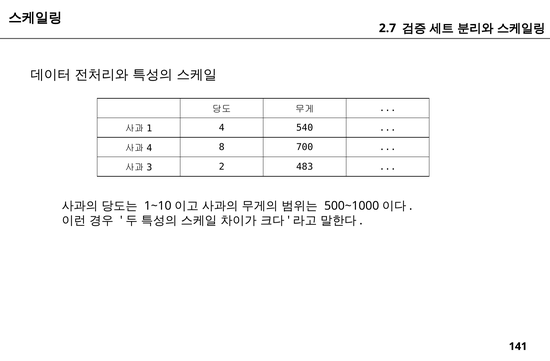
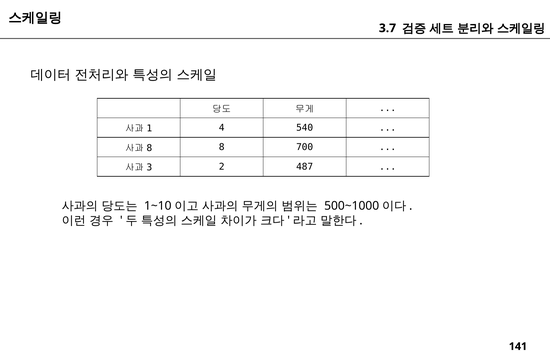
2.7: 2.7 -> 3.7
4 at (149, 148): 4 -> 8
483: 483 -> 487
